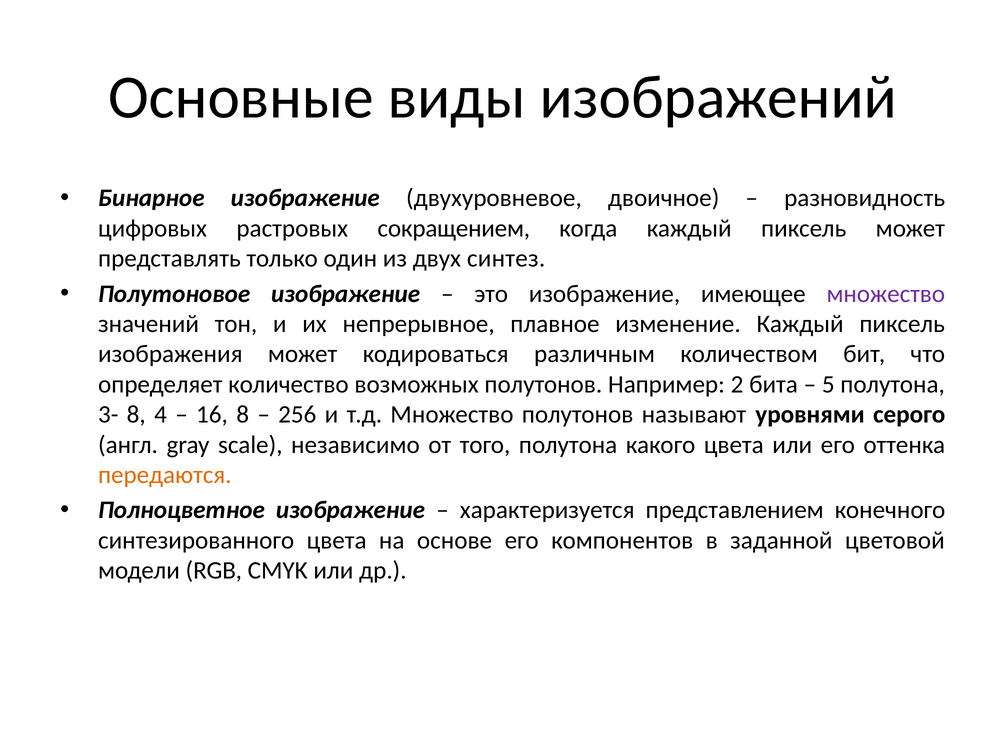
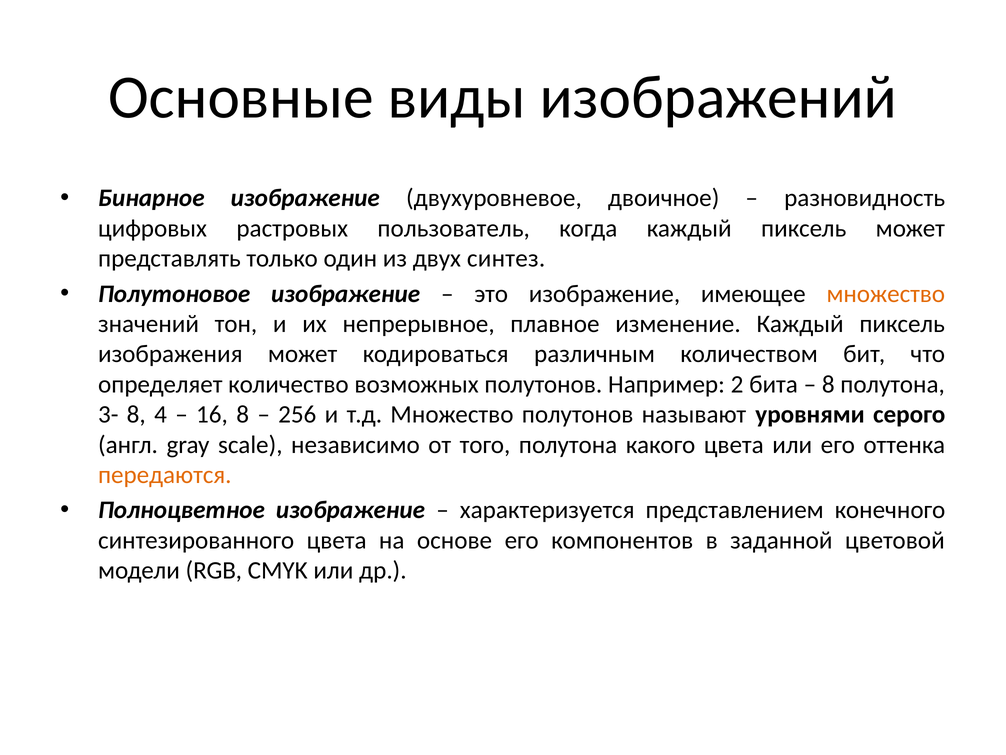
сокращением: сокращением -> пользователь
множество at (886, 294) colour: purple -> orange
5 at (828, 384): 5 -> 8
